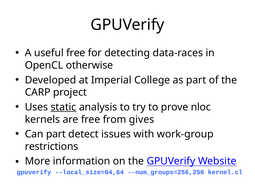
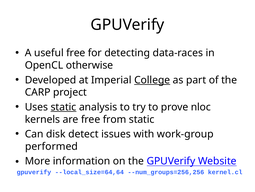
College underline: none -> present
from gives: gives -> static
Can part: part -> disk
restrictions: restrictions -> performed
